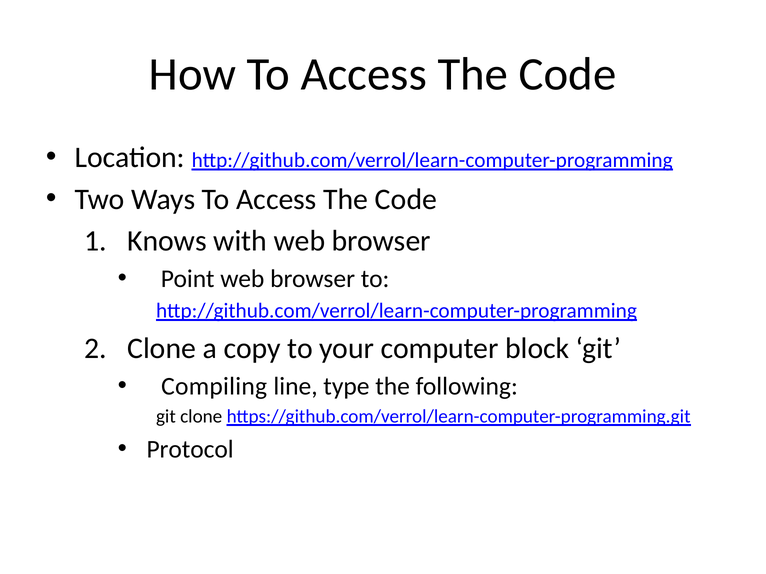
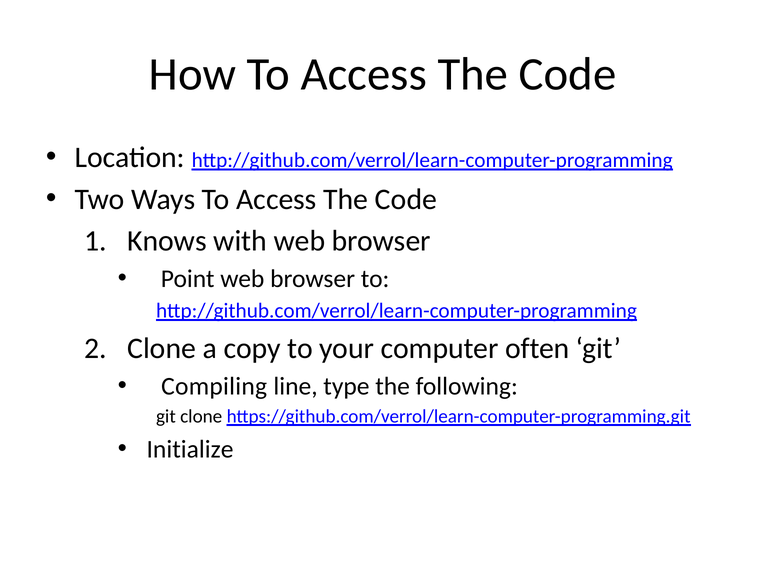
block: block -> often
Protocol: Protocol -> Initialize
